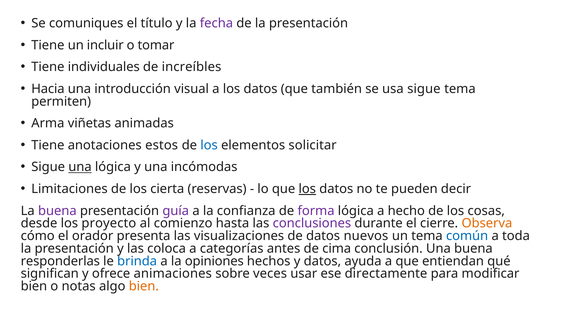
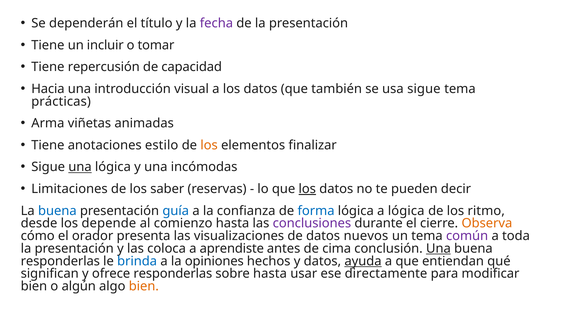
comuniques: comuniques -> dependerán
individuales: individuales -> repercusión
increíbles: increíbles -> capacidad
permiten: permiten -> prácticas
estos: estos -> estilo
los at (209, 145) colour: blue -> orange
solicitar: solicitar -> finalizar
cierta: cierta -> saber
buena at (57, 211) colour: purple -> blue
guía colour: purple -> blue
forma colour: purple -> blue
a hecho: hecho -> lógica
cosas: cosas -> ritmo
proyecto: proyecto -> depende
común colour: blue -> purple
categorías: categorías -> aprendiste
Una at (438, 249) underline: none -> present
ayuda underline: none -> present
ofrece animaciones: animaciones -> responderlas
sobre veces: veces -> hasta
notas: notas -> algún
